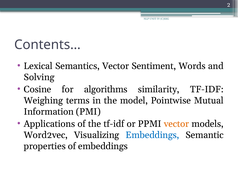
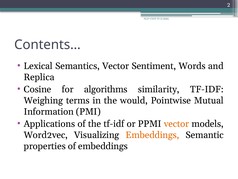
Solving: Solving -> Replica
model: model -> would
Embeddings at (152, 135) colour: blue -> orange
